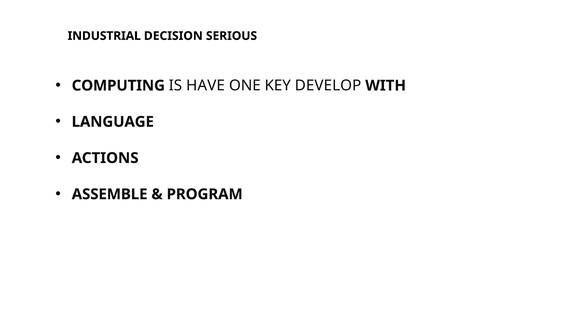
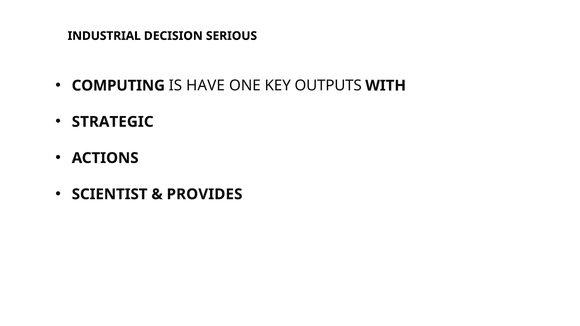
DEVELOP: DEVELOP -> OUTPUTS
LANGUAGE: LANGUAGE -> STRATEGIC
ASSEMBLE: ASSEMBLE -> SCIENTIST
PROGRAM: PROGRAM -> PROVIDES
